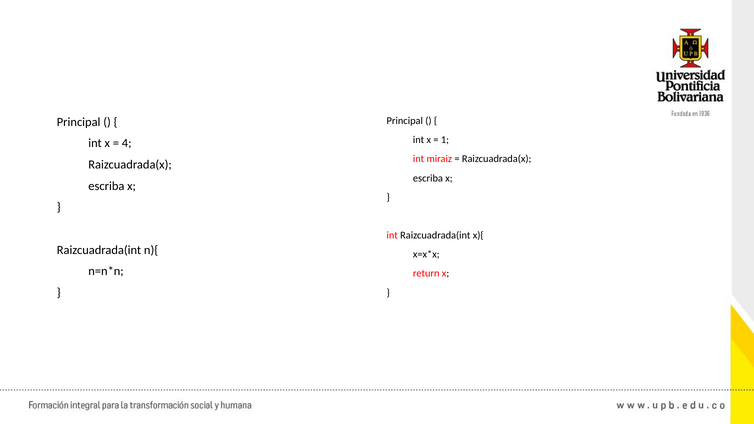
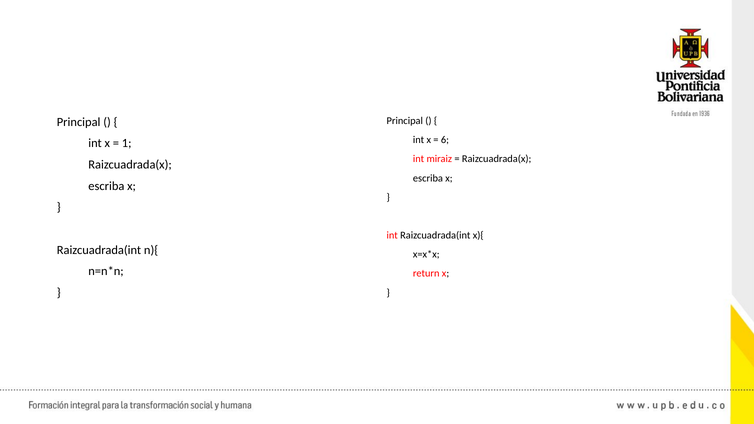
1: 1 -> 6
4: 4 -> 1
